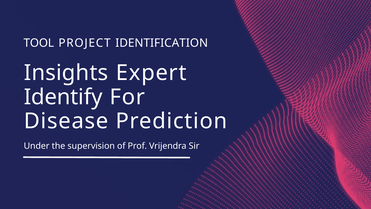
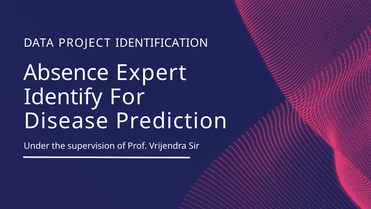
TOOL: TOOL -> DATA
Insights: Insights -> Absence
